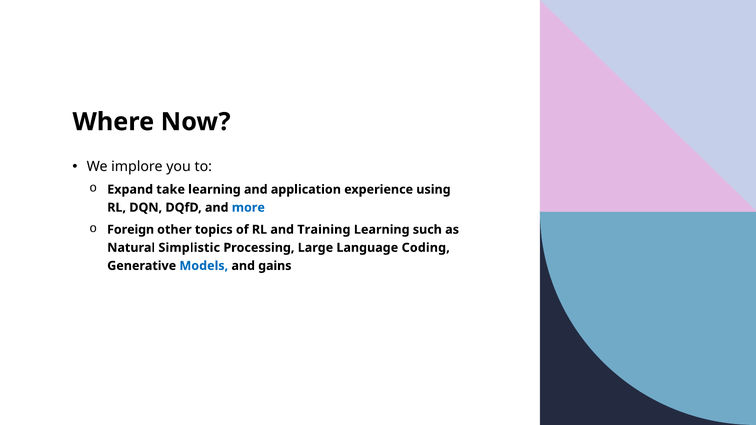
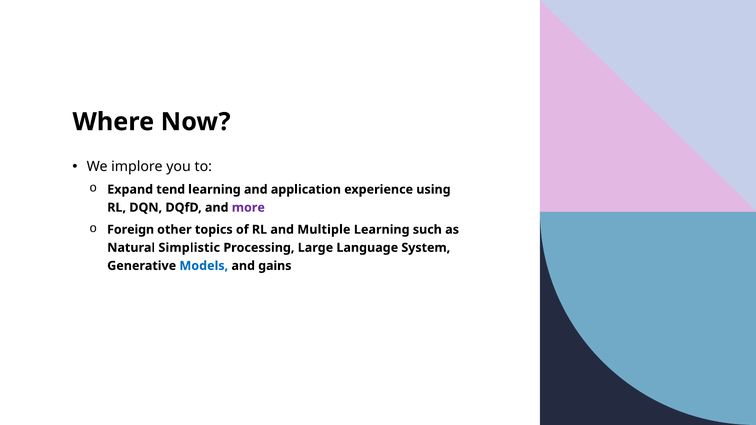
take: take -> tend
more colour: blue -> purple
Training: Training -> Multiple
Coding: Coding -> System
